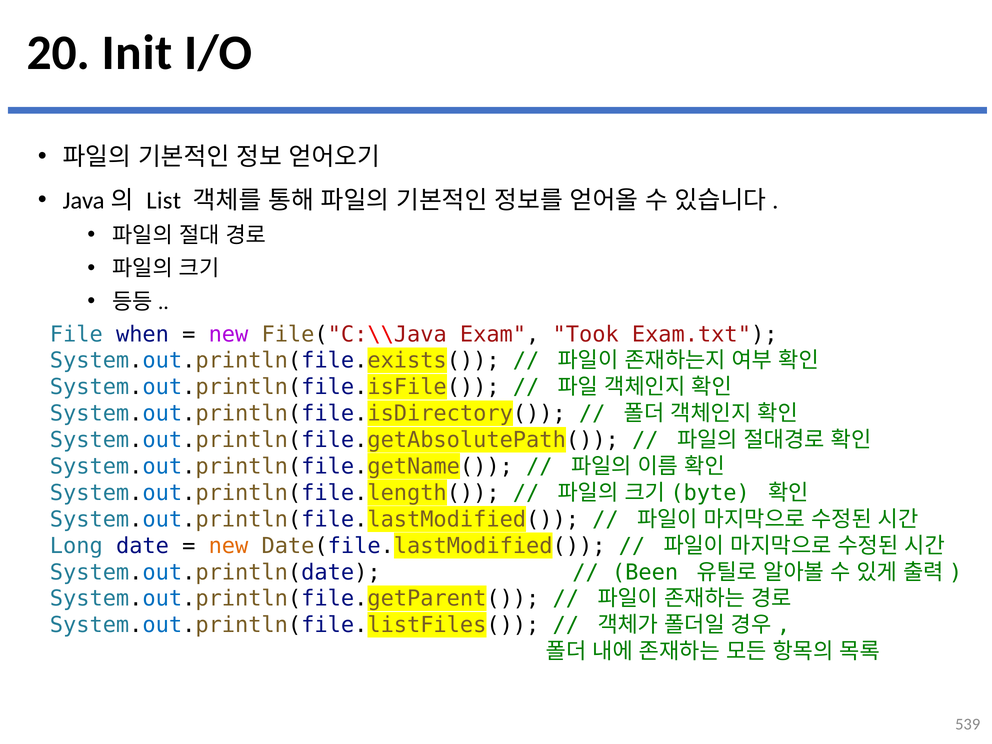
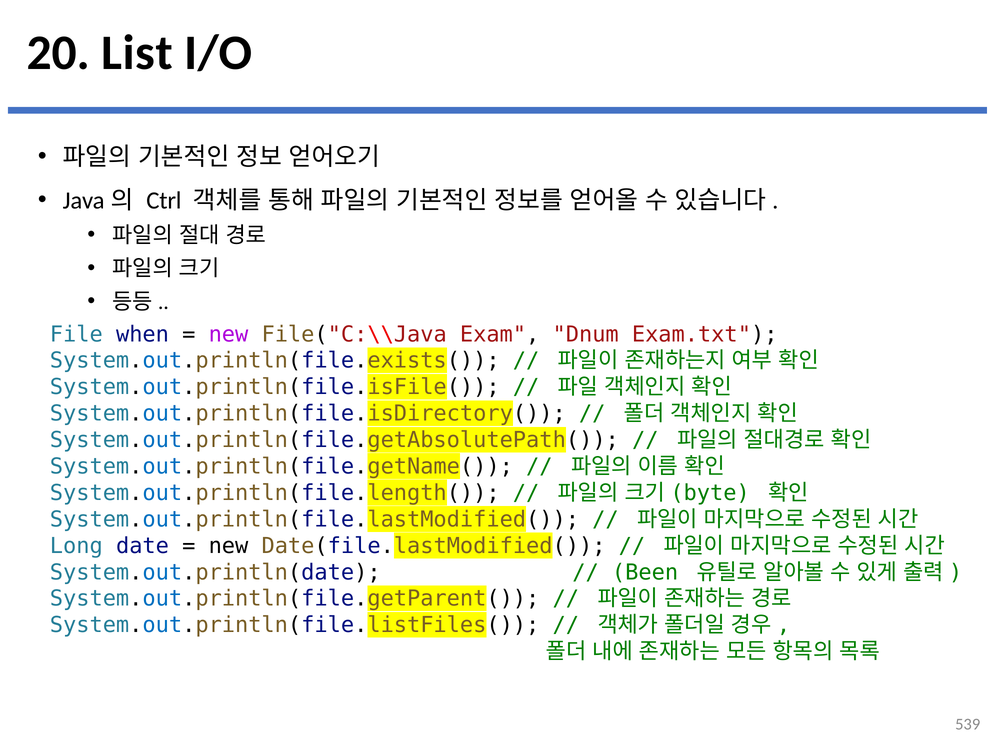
Init: Init -> List
List: List -> Ctrl
Took: Took -> Dnum
new at (228, 546) colour: orange -> black
